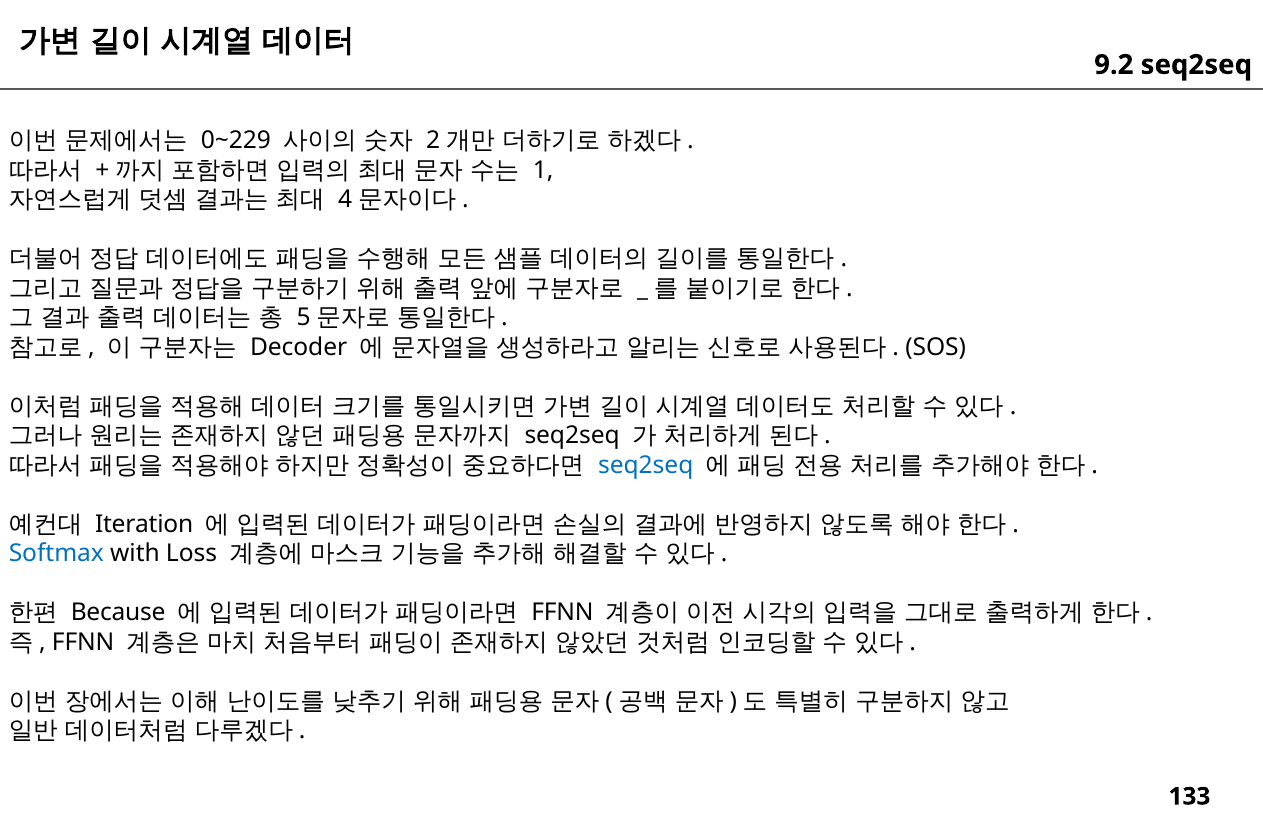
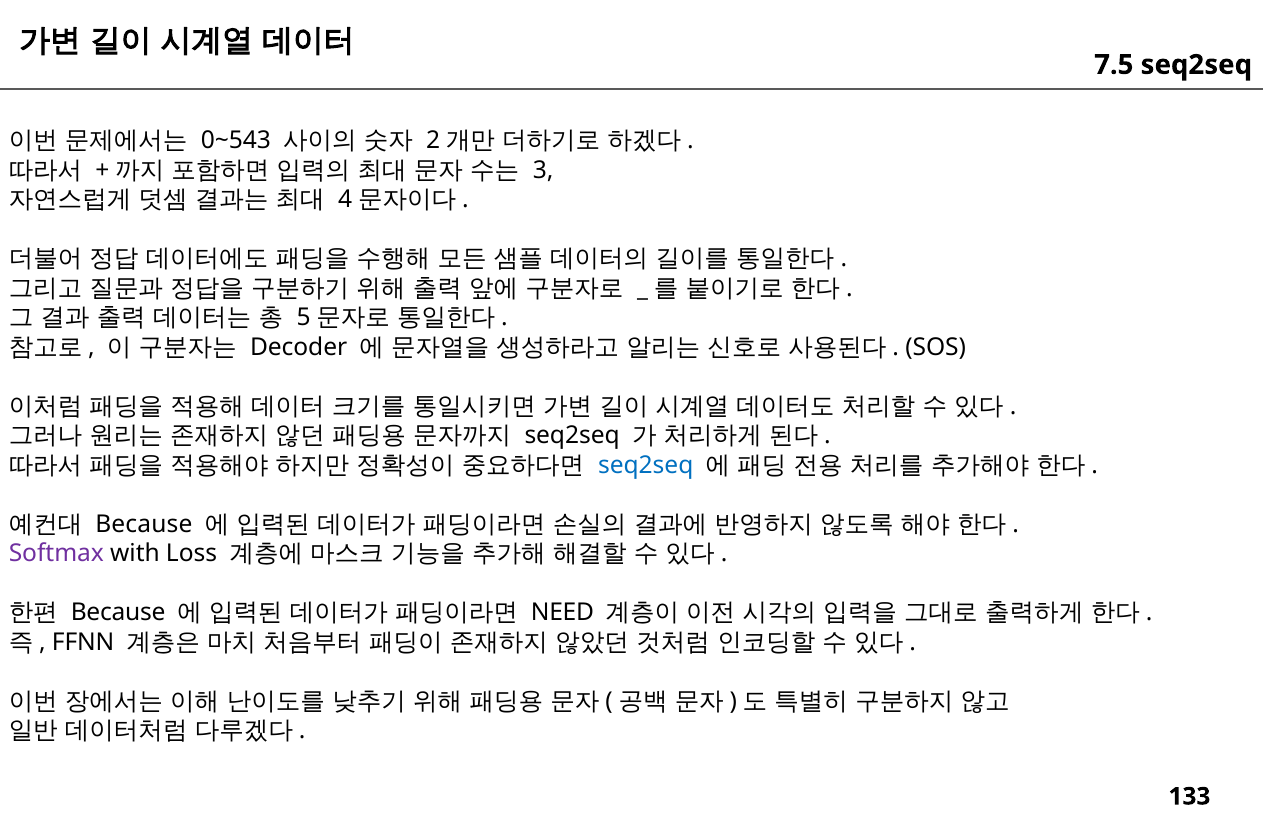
9.2: 9.2 -> 7.5
0~229: 0~229 -> 0~543
1: 1 -> 3
Iteration at (144, 524): Iteration -> Because
Softmax colour: blue -> purple
FFNN at (562, 612): FFNN -> NEED
